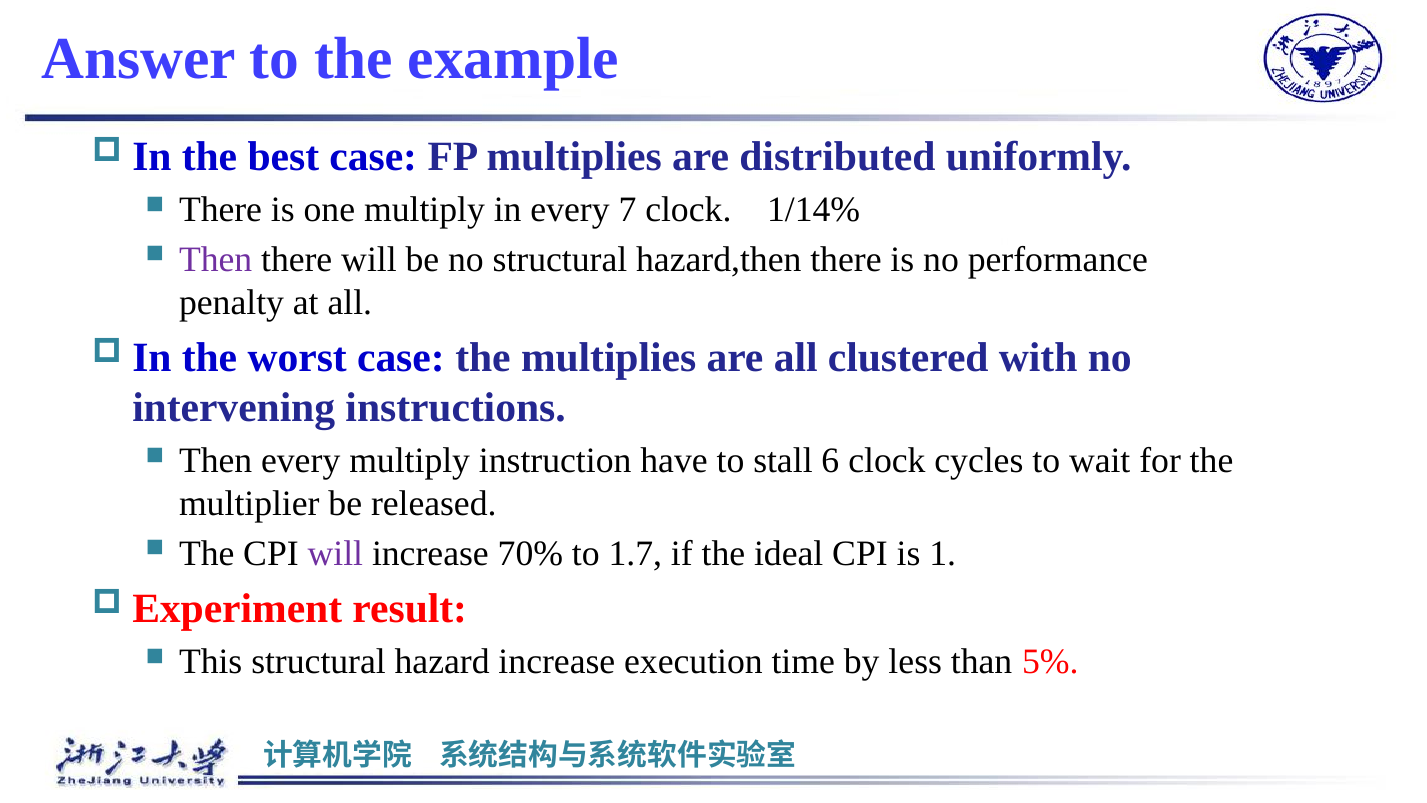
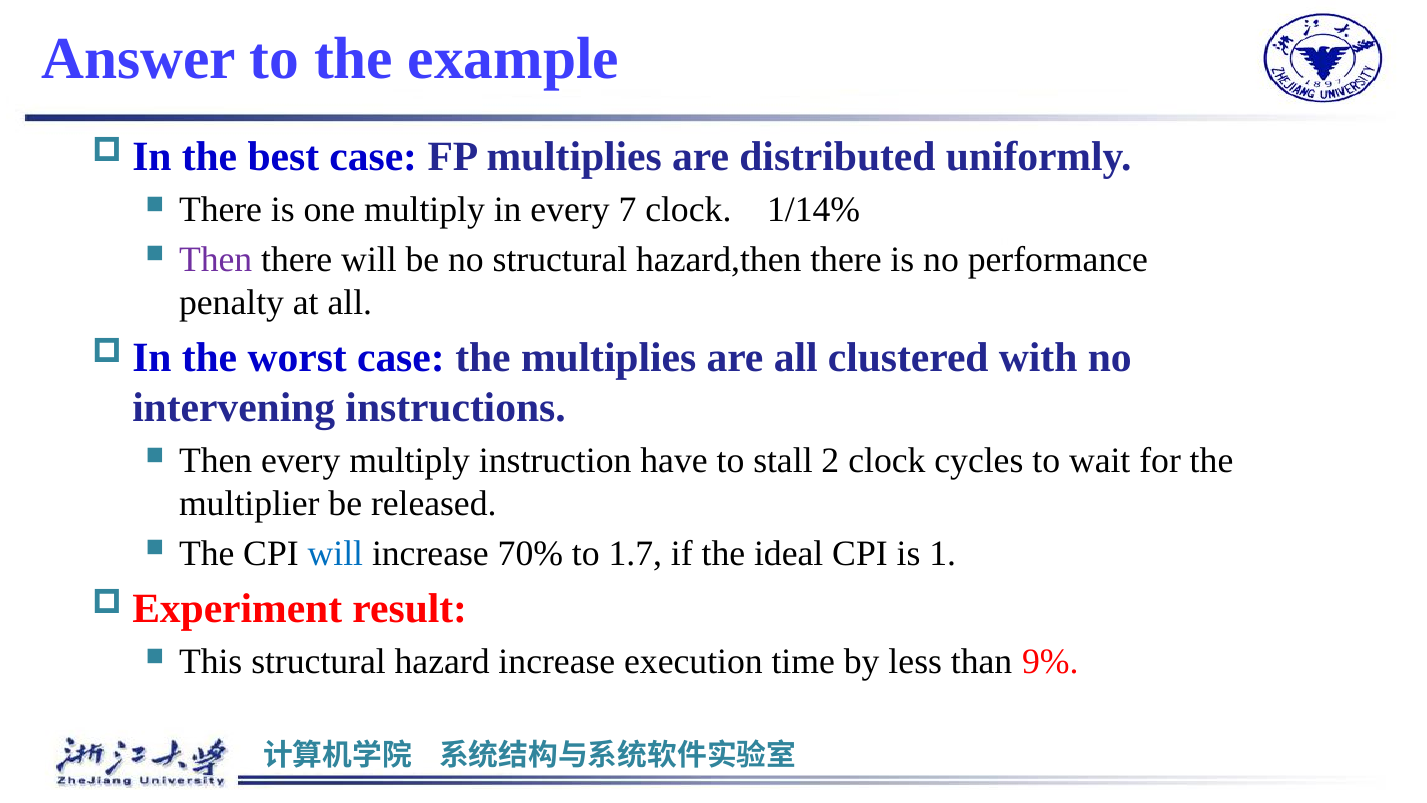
6: 6 -> 2
will at (335, 553) colour: purple -> blue
5%: 5% -> 9%
